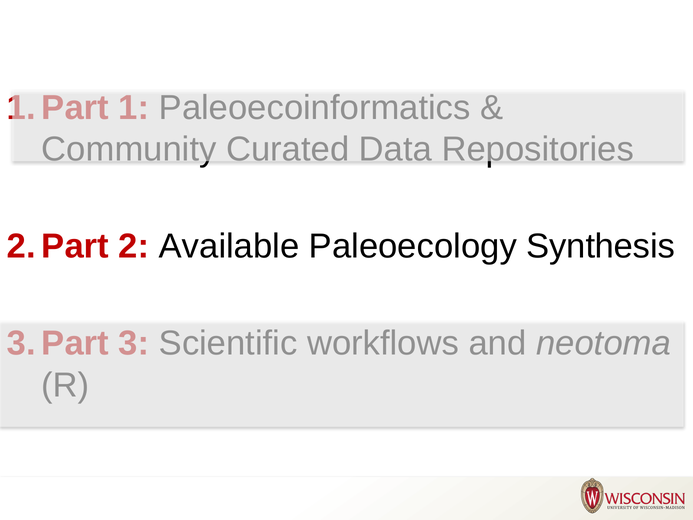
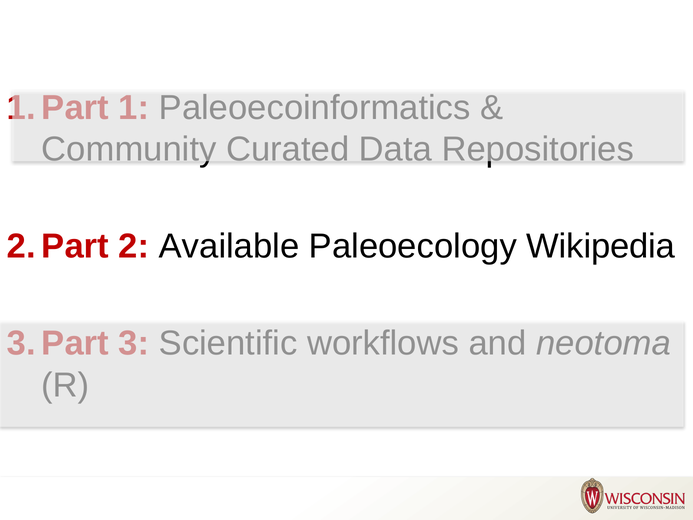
Synthesis: Synthesis -> Wikipedia
